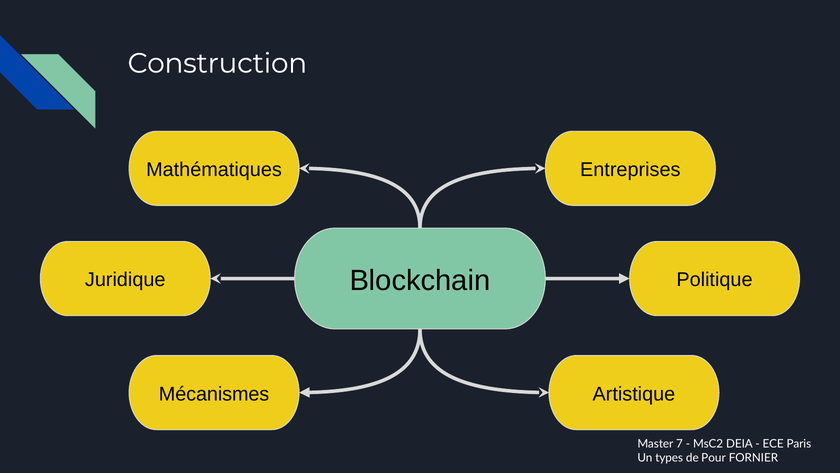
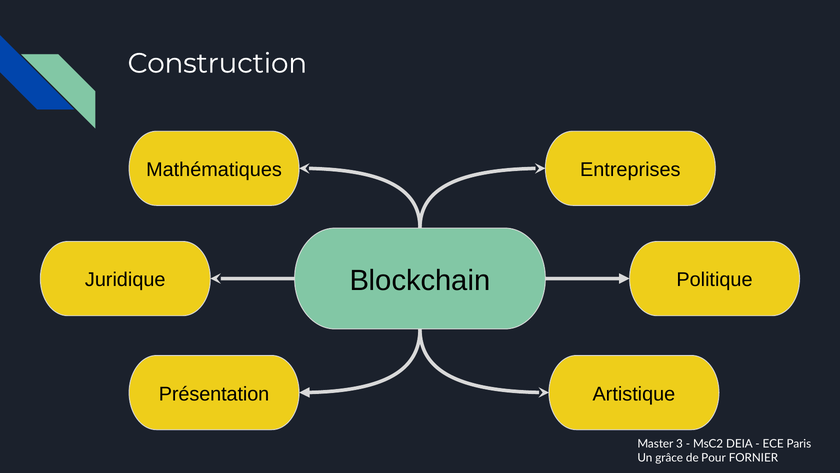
Mécanismes: Mécanismes -> Présentation
7: 7 -> 3
types: types -> grâce
